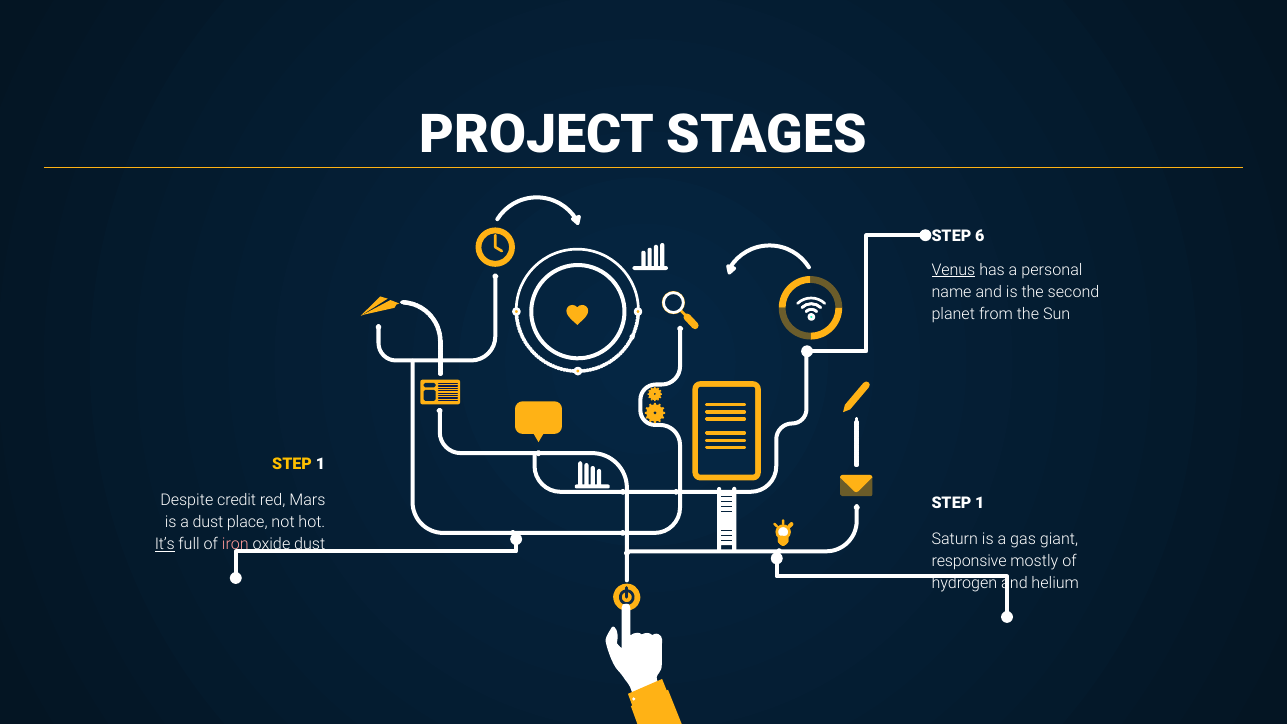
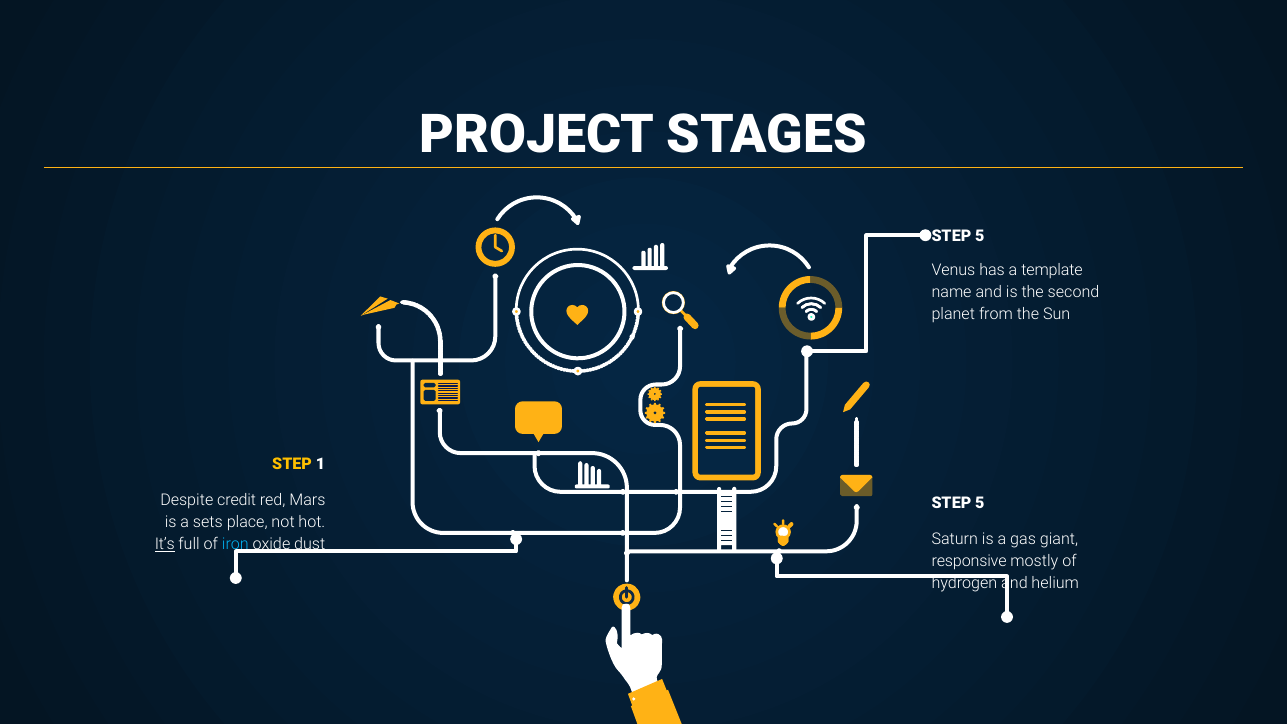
6 at (980, 236): 6 -> 5
Venus underline: present -> none
personal: personal -> template
1 at (980, 503): 1 -> 5
a dust: dust -> sets
iron colour: pink -> light blue
